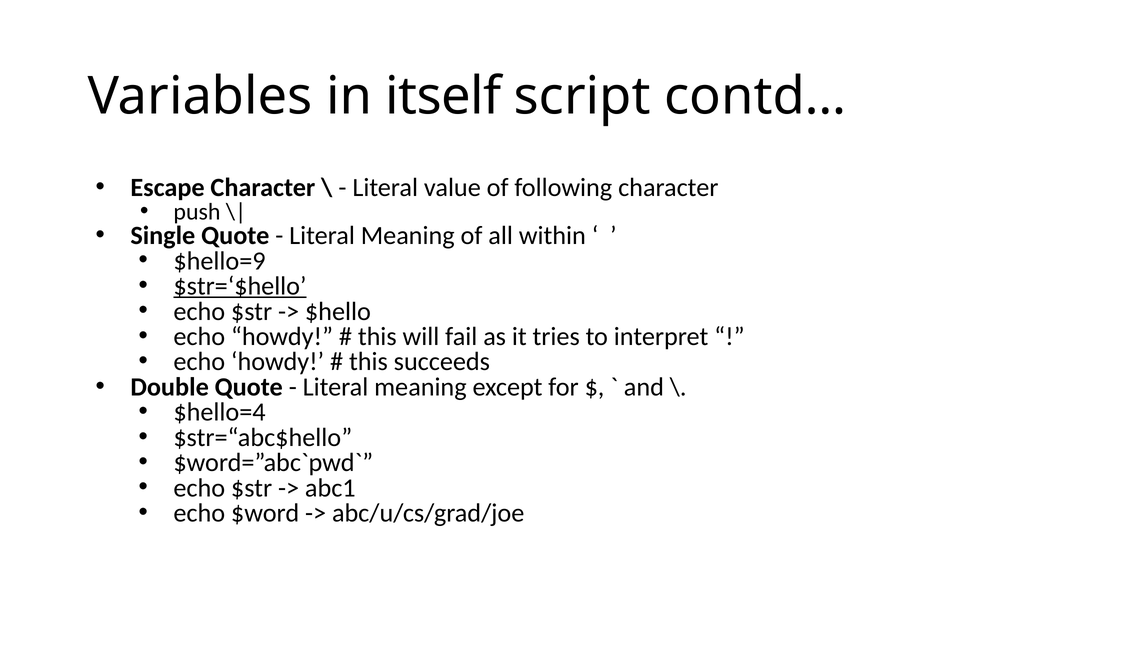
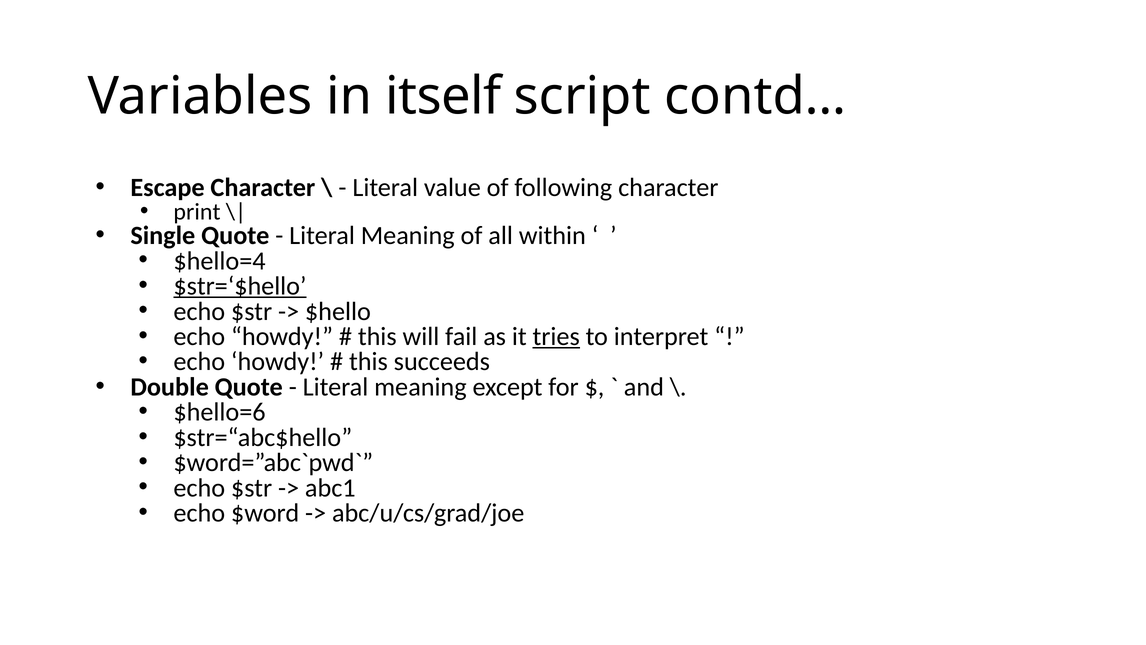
push: push -> print
$hello=9: $hello=9 -> $hello=4
tries underline: none -> present
$hello=4: $hello=4 -> $hello=6
